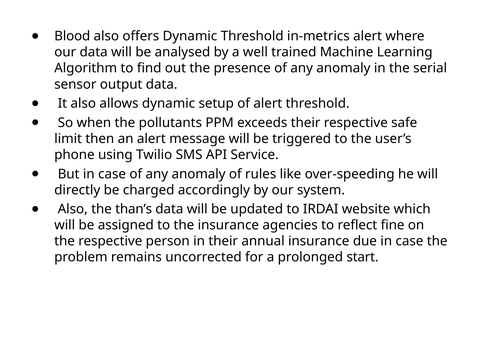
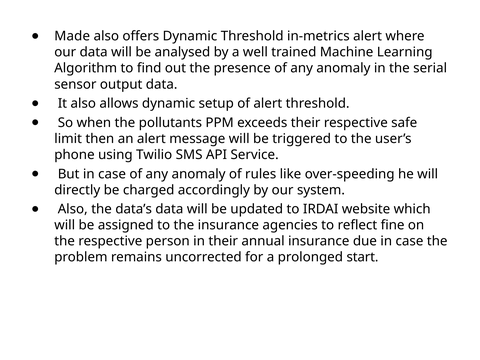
Blood: Blood -> Made
than’s: than’s -> data’s
